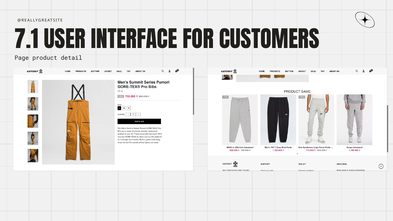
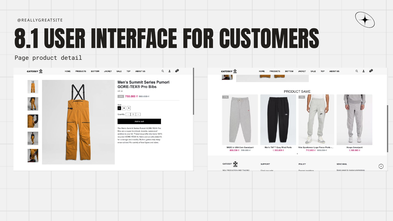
7.1: 7.1 -> 8.1
